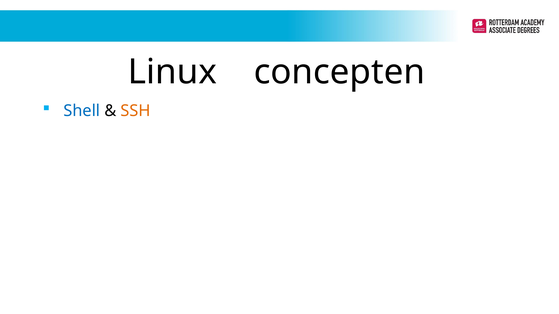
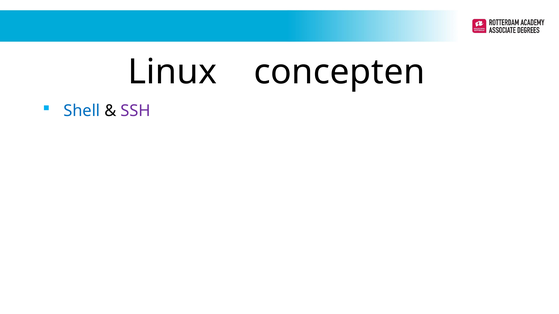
SSH colour: orange -> purple
